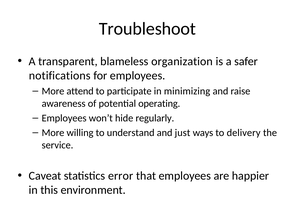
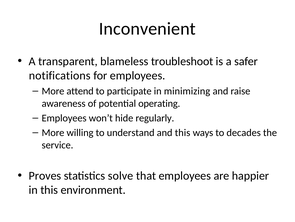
Troubleshoot: Troubleshoot -> Inconvenient
organization: organization -> troubleshoot
and just: just -> this
delivery: delivery -> decades
Caveat: Caveat -> Proves
error: error -> solve
